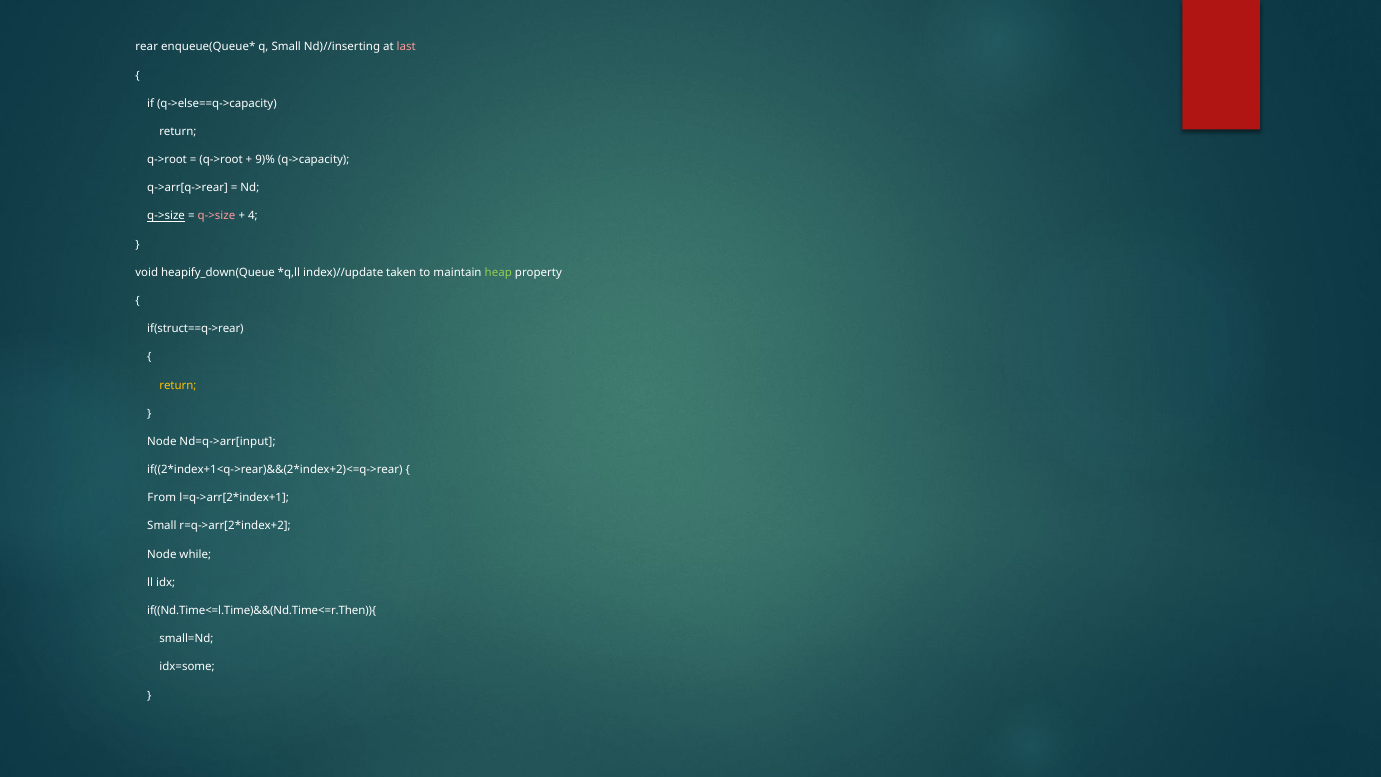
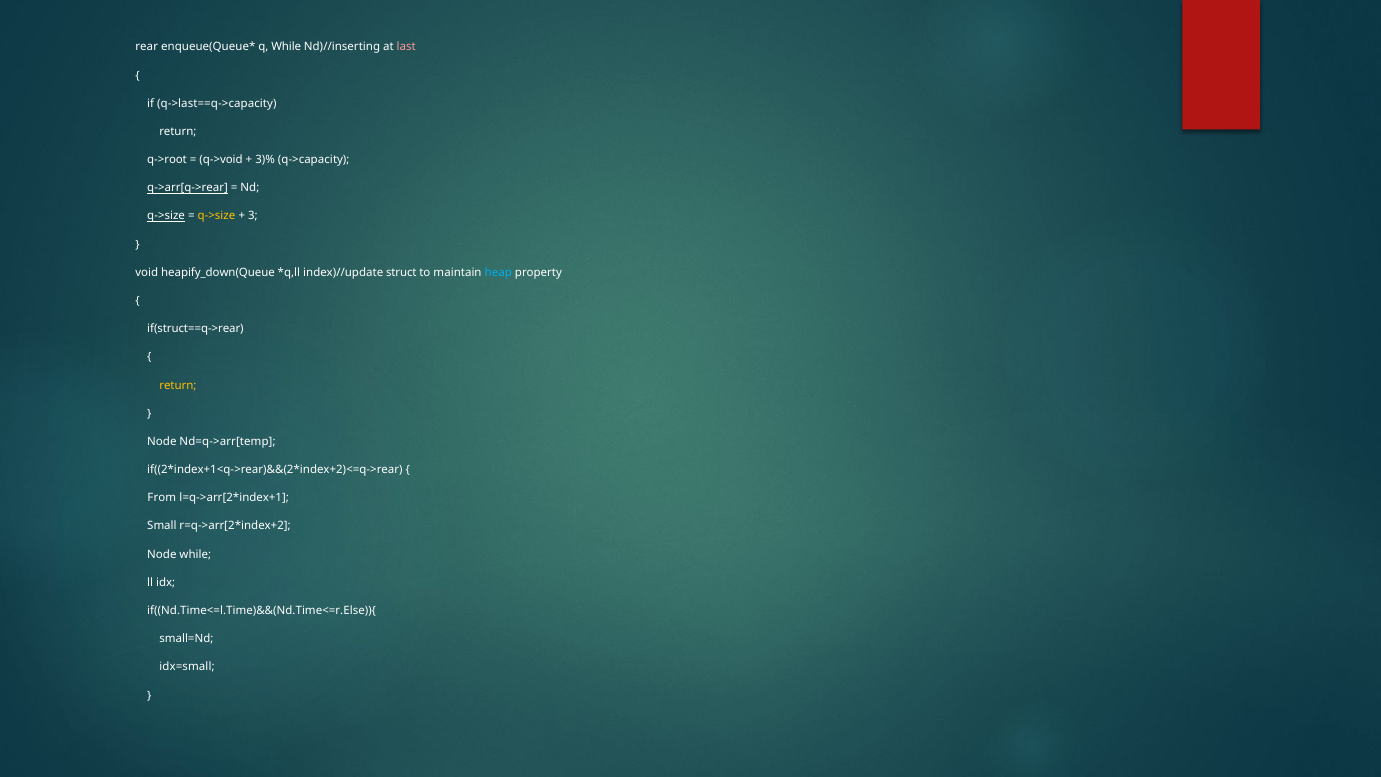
q Small: Small -> While
q->else==q->capacity: q->else==q->capacity -> q->last==q->capacity
q->root at (221, 160): q->root -> q->void
9)%: 9)% -> 3)%
q->arr[q->rear underline: none -> present
q->size at (216, 216) colour: pink -> yellow
4: 4 -> 3
taken: taken -> struct
heap colour: light green -> light blue
Nd=q->arr[input: Nd=q->arr[input -> Nd=q->arr[temp
if((Nd.Time<=l.Time)&&(Nd.Time<=r.Then)){: if((Nd.Time<=l.Time)&&(Nd.Time<=r.Then)){ -> if((Nd.Time<=l.Time)&&(Nd.Time<=r.Else)){
idx=some: idx=some -> idx=small
